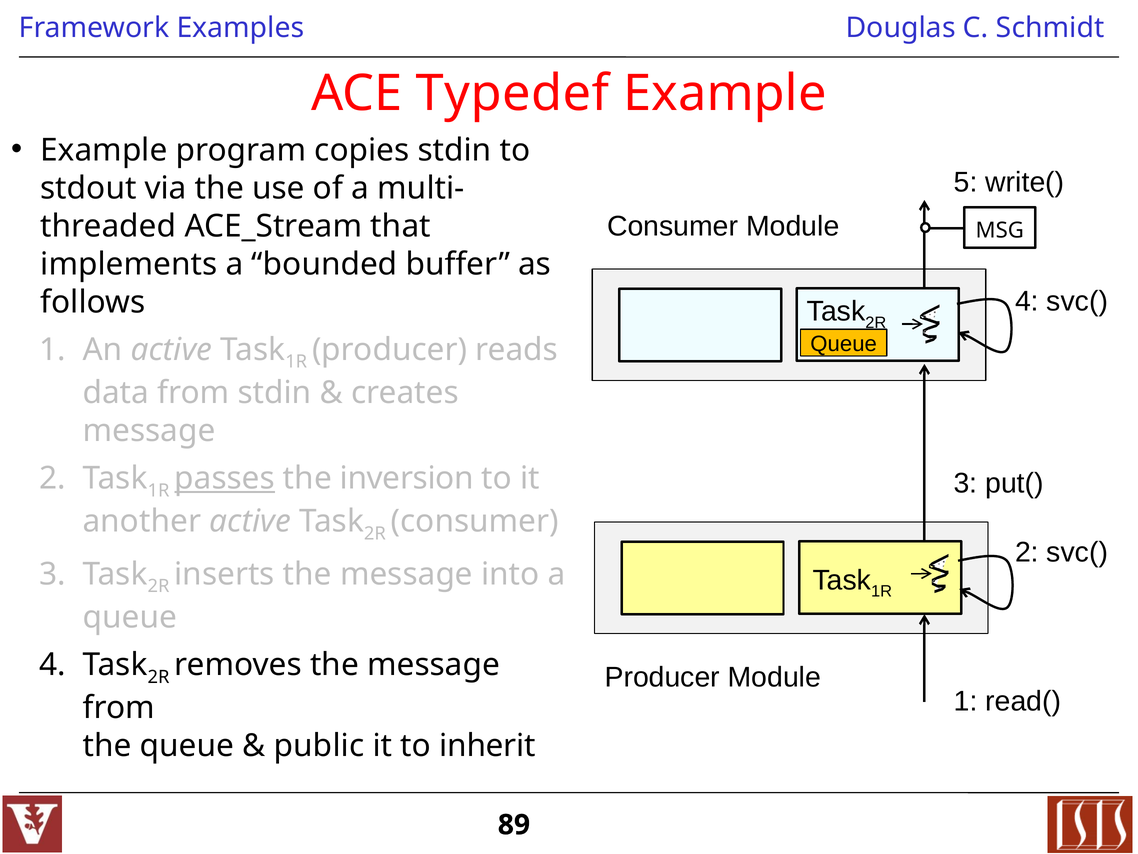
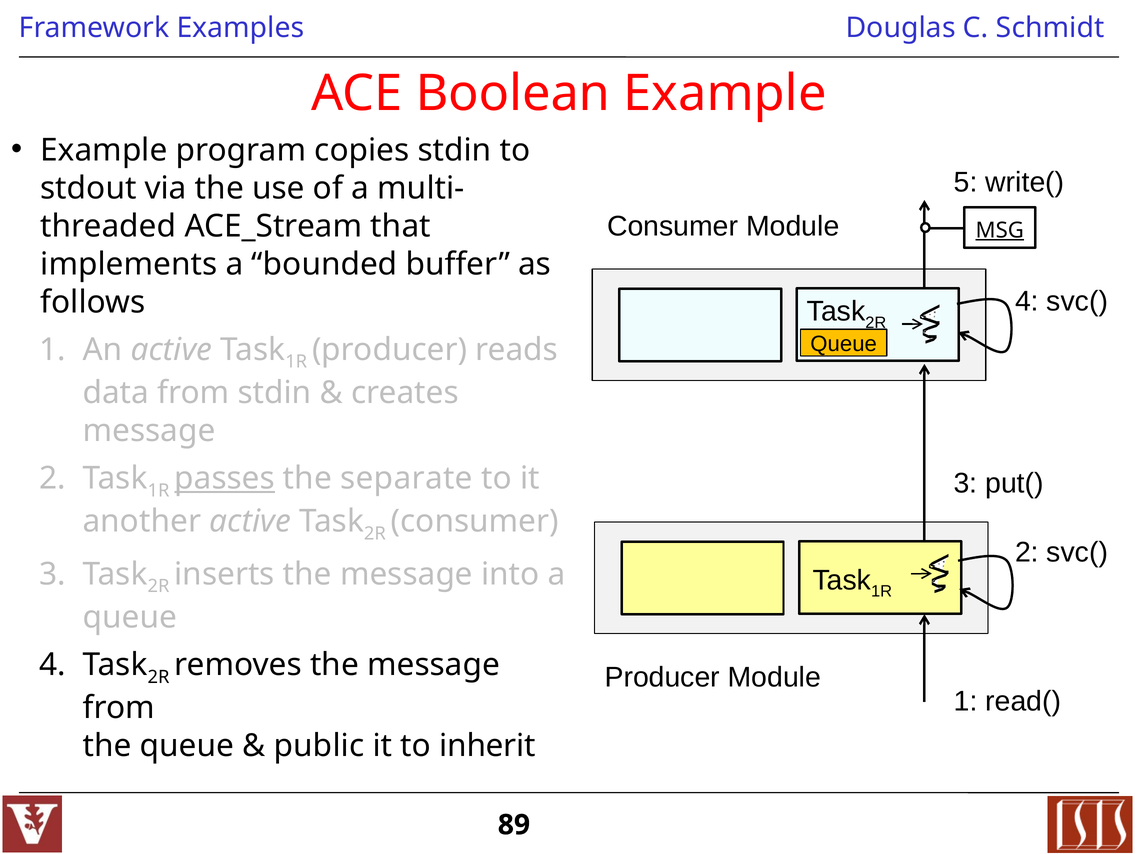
Typedef: Typedef -> Boolean
MSG underline: none -> present
inversion: inversion -> separate
